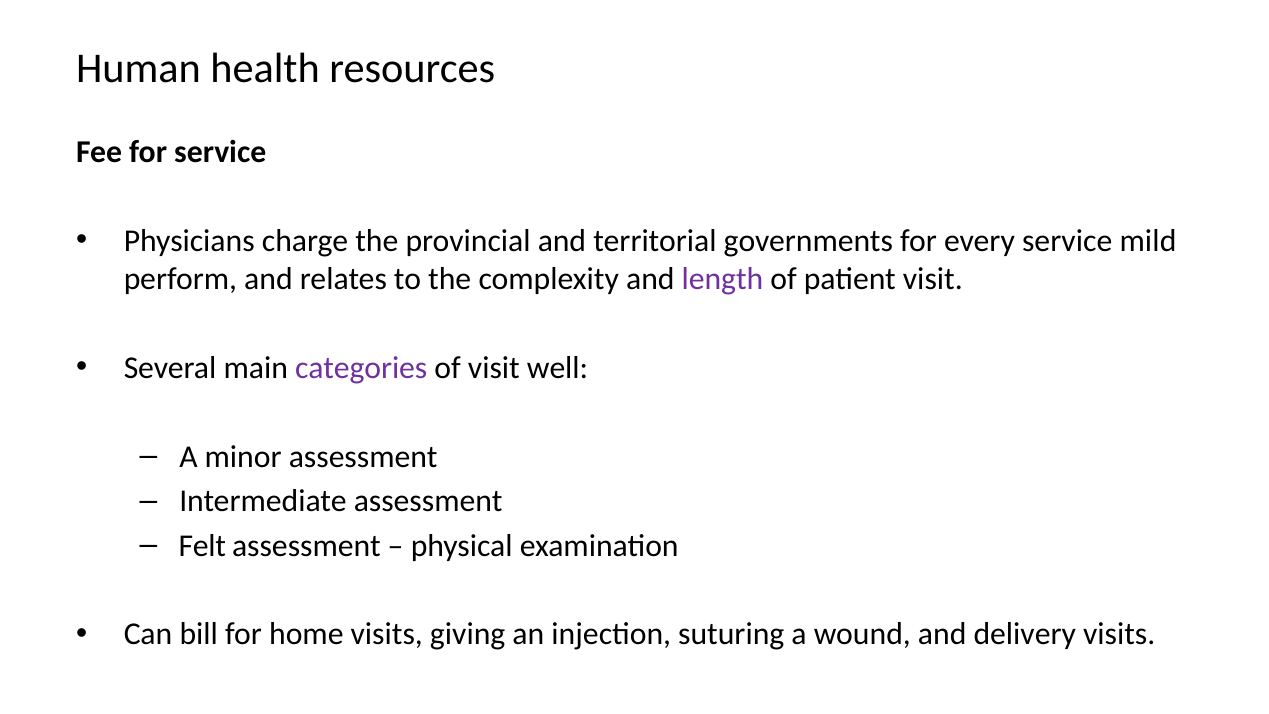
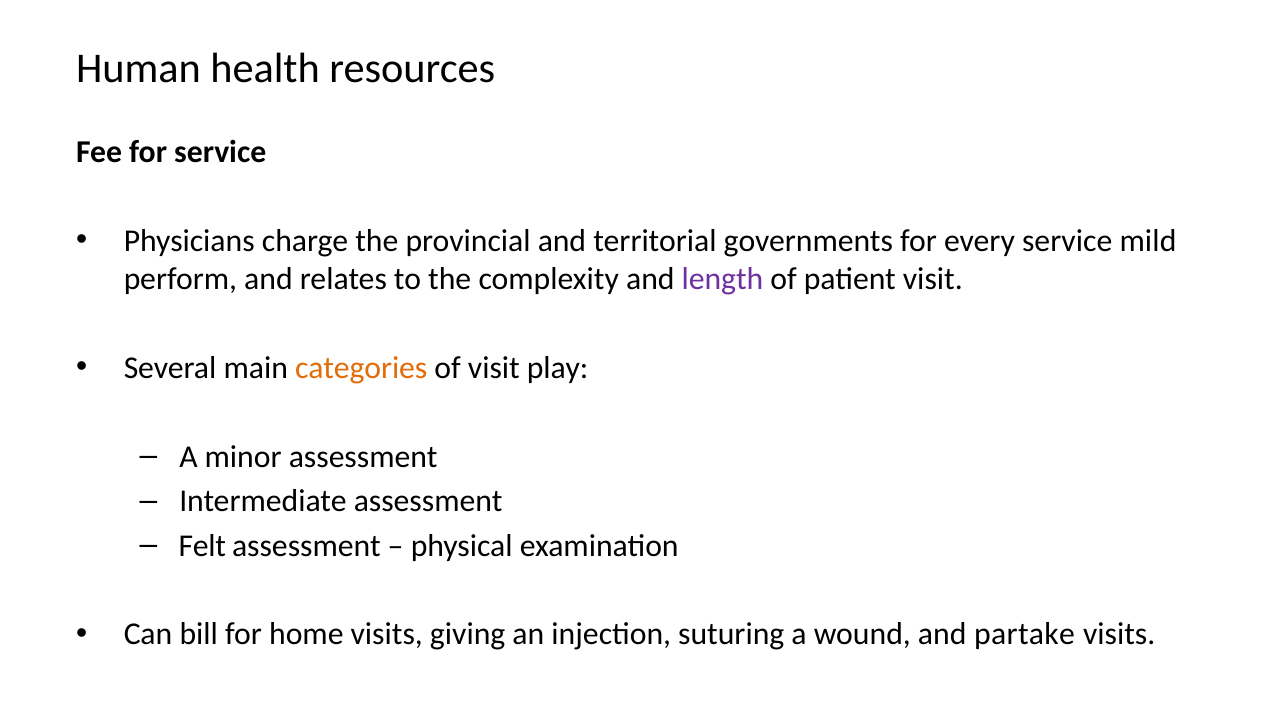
categories colour: purple -> orange
well: well -> play
delivery: delivery -> partake
